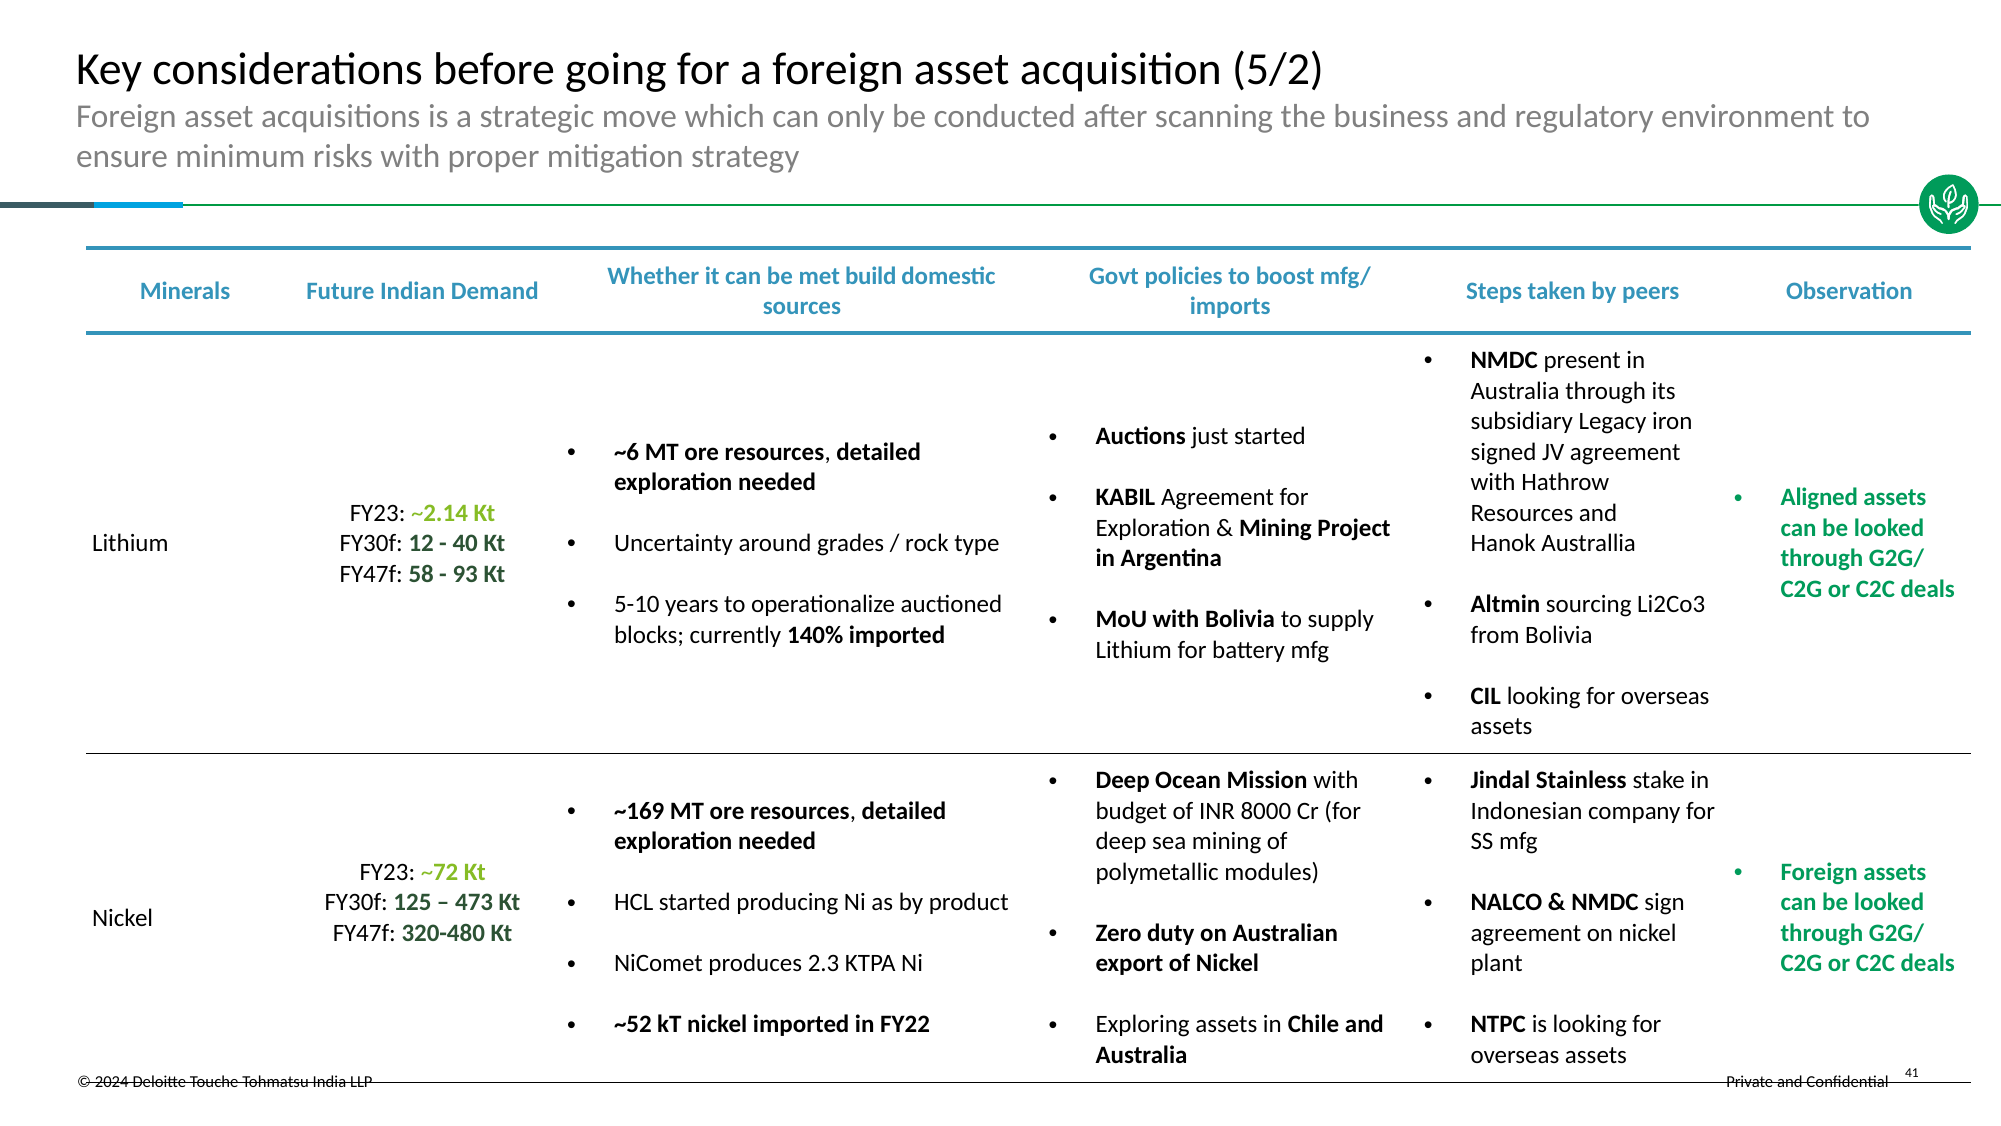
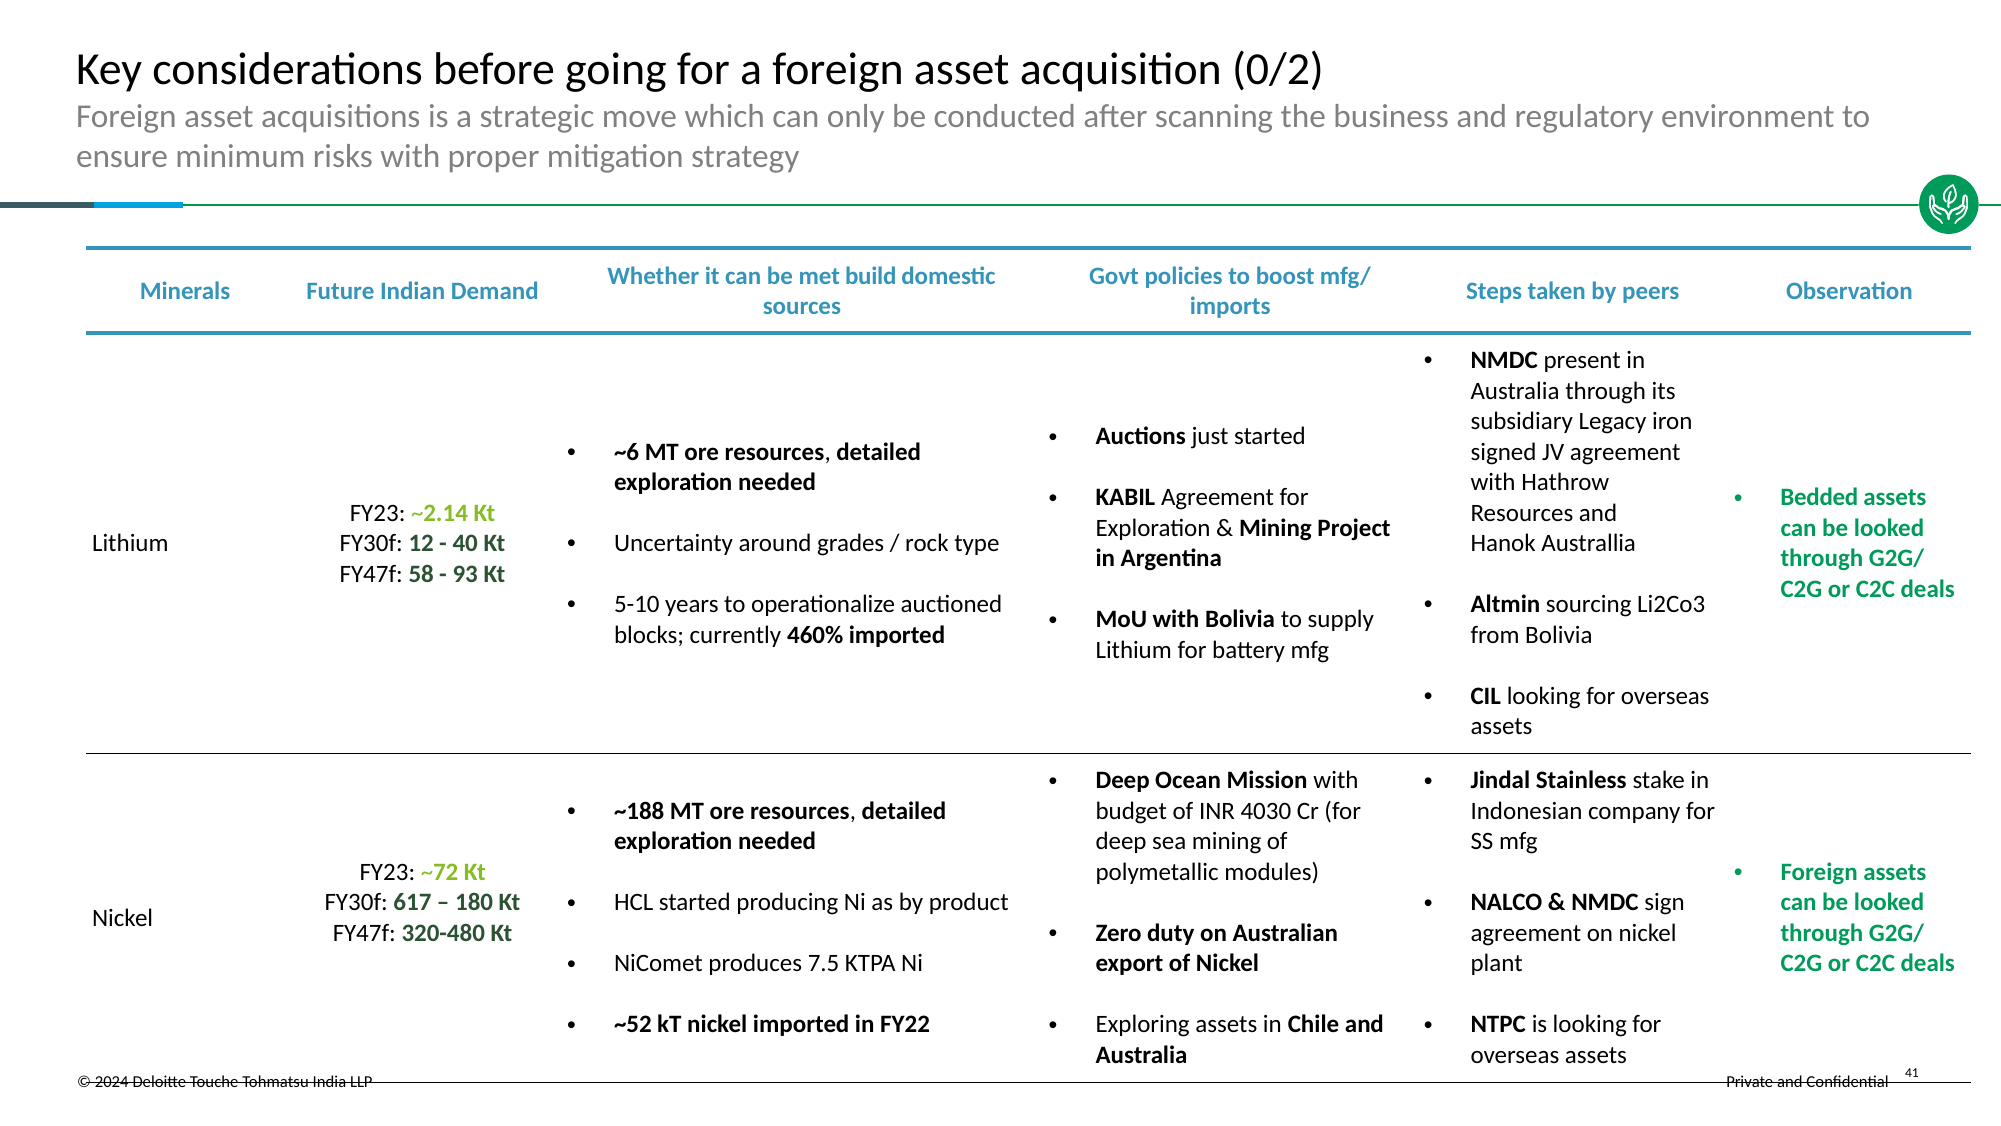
5/2: 5/2 -> 0/2
Aligned: Aligned -> Bedded
140%: 140% -> 460%
~169: ~169 -> ~188
8000: 8000 -> 4030
125: 125 -> 617
473: 473 -> 180
2.3: 2.3 -> 7.5
